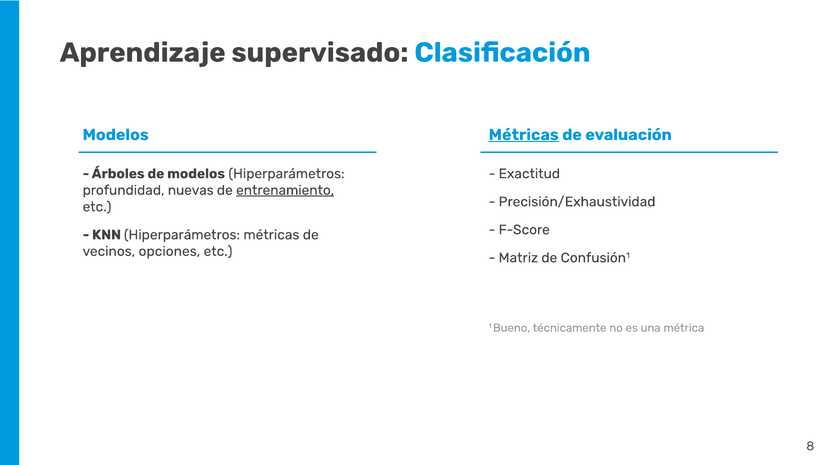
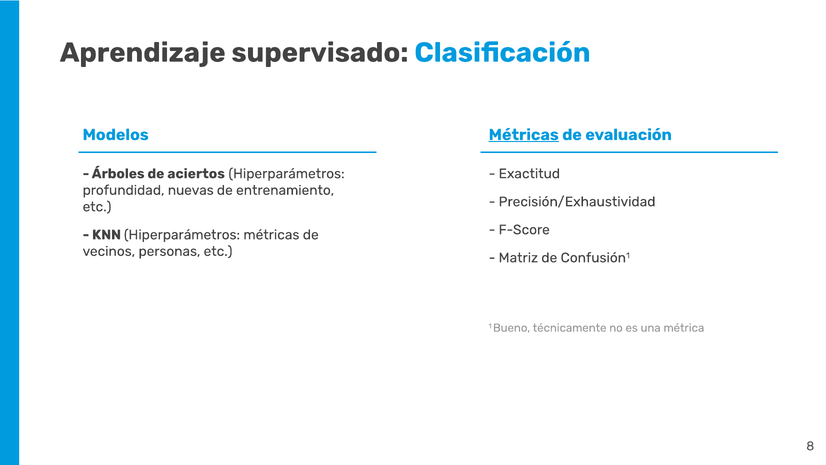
de modelos: modelos -> aciertos
entrenamiento underline: present -> none
opciones: opciones -> personas
